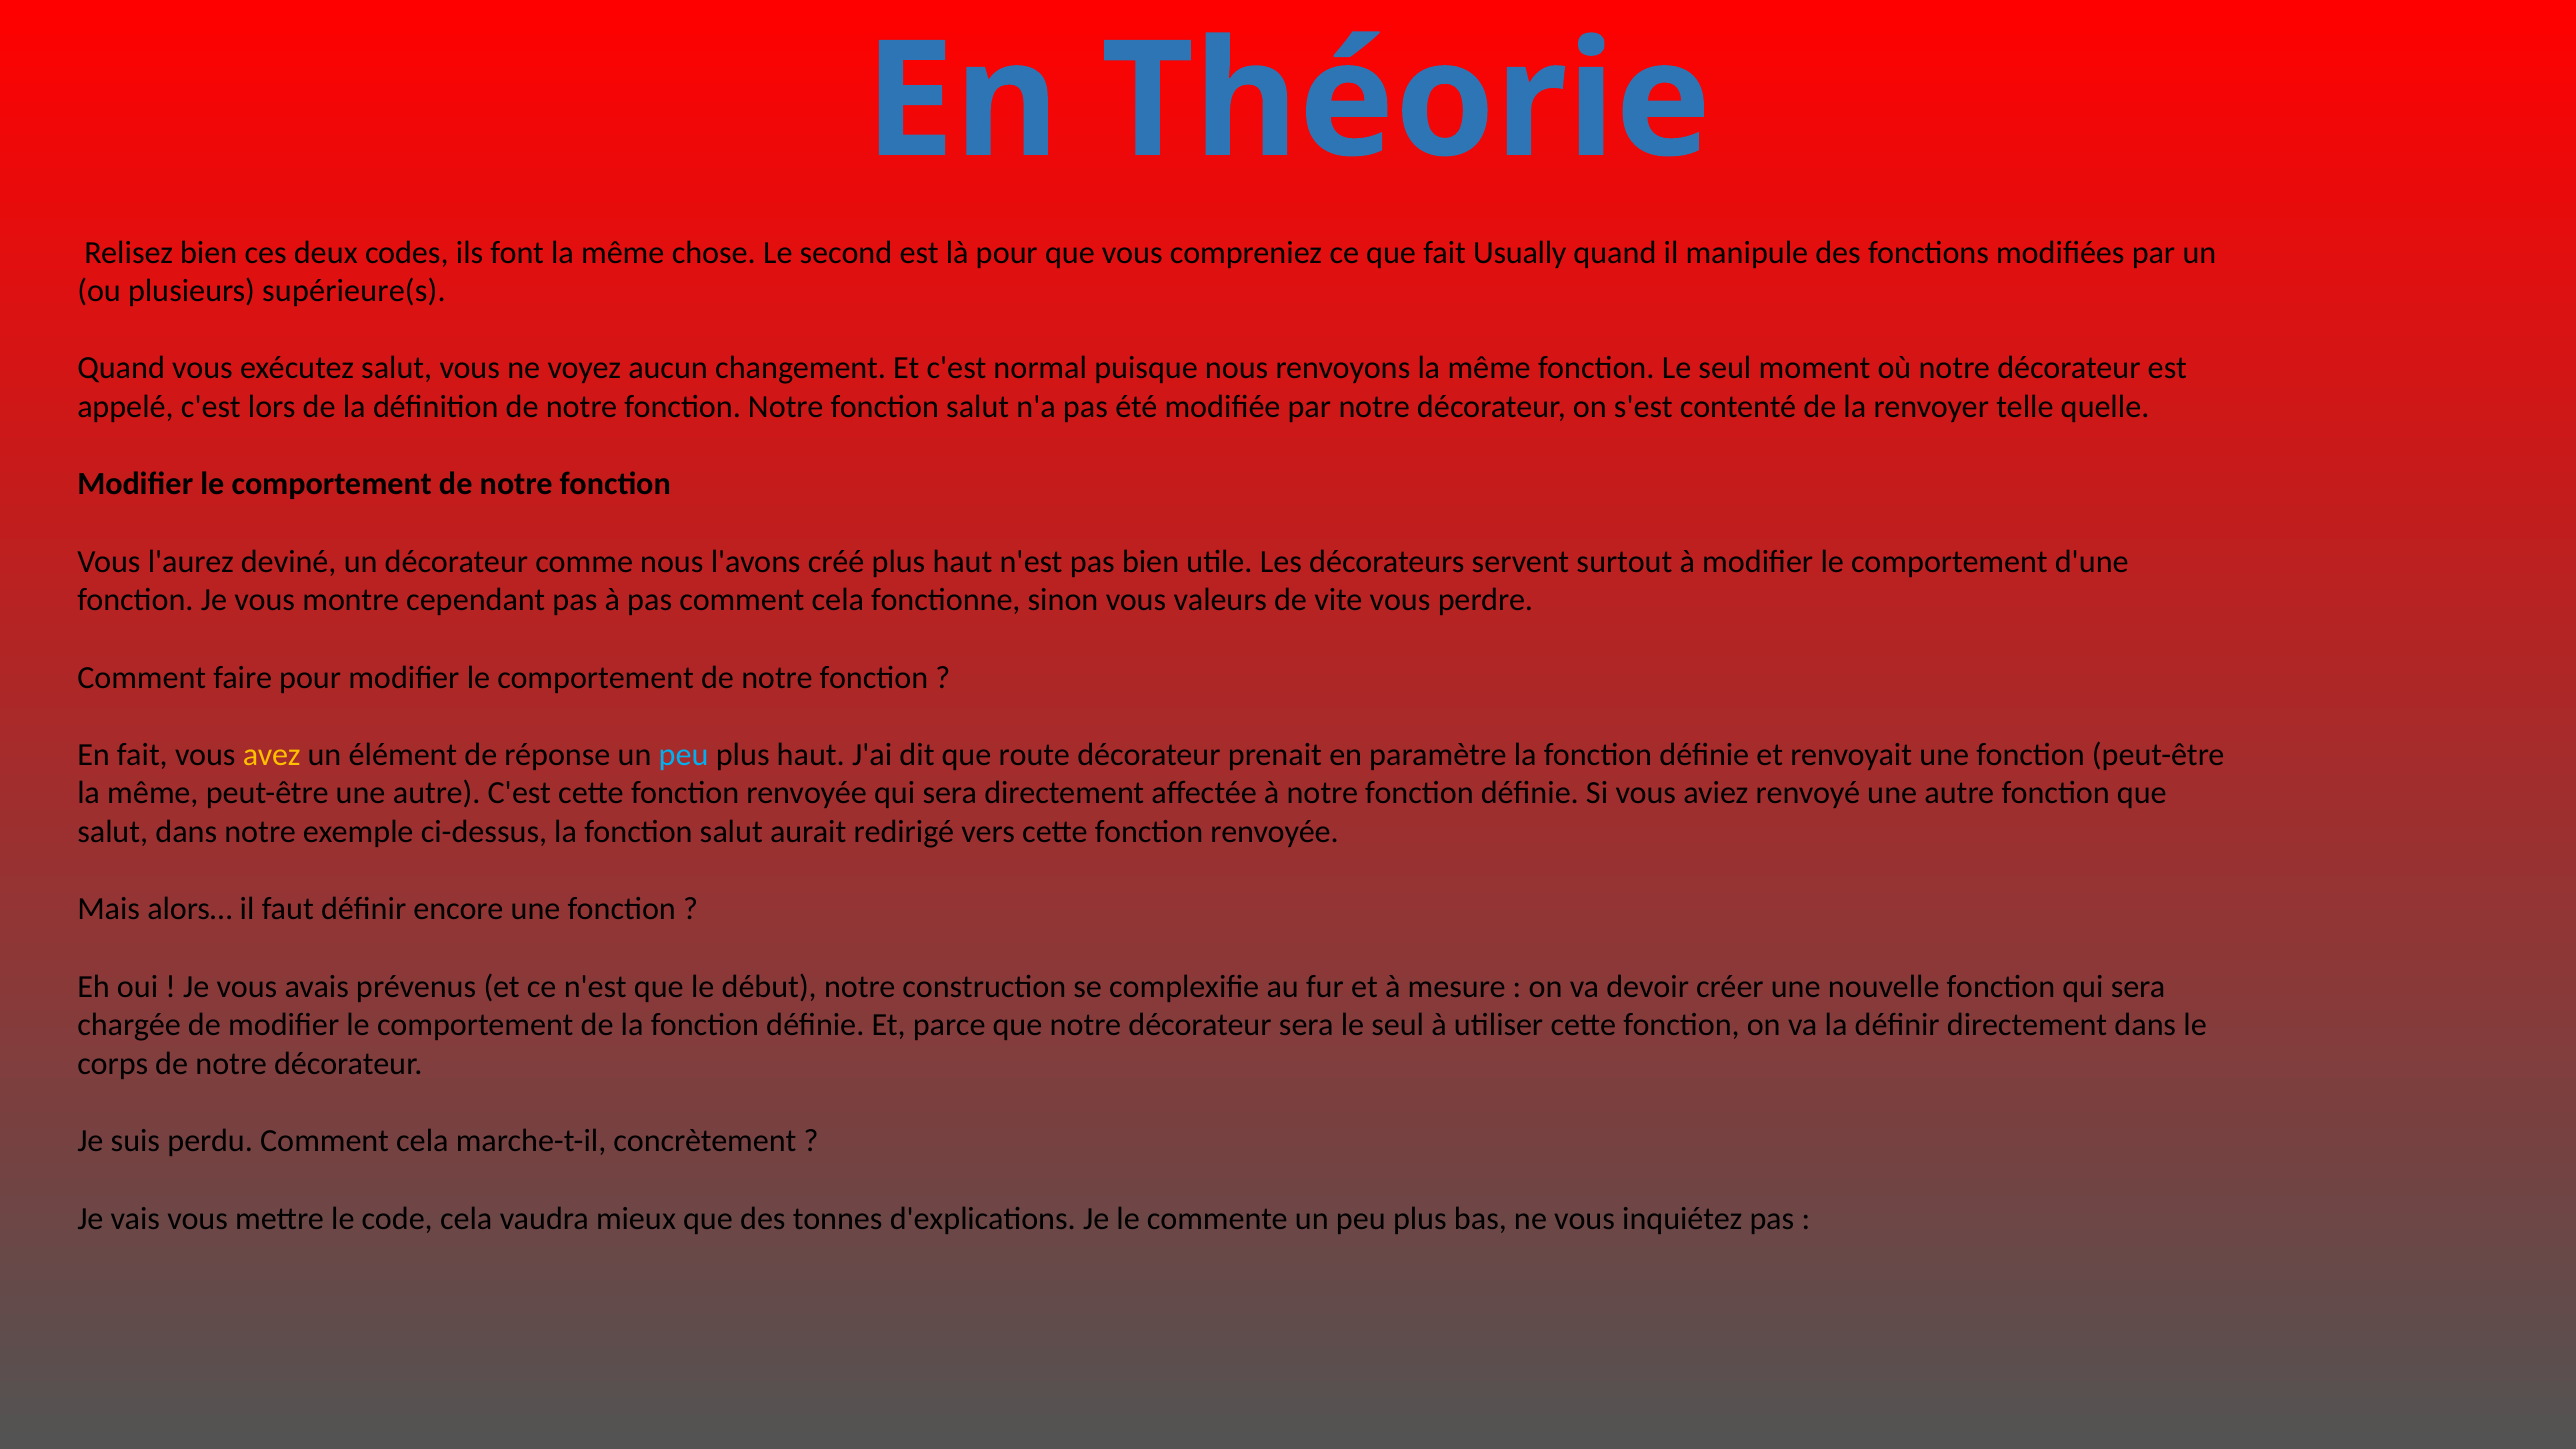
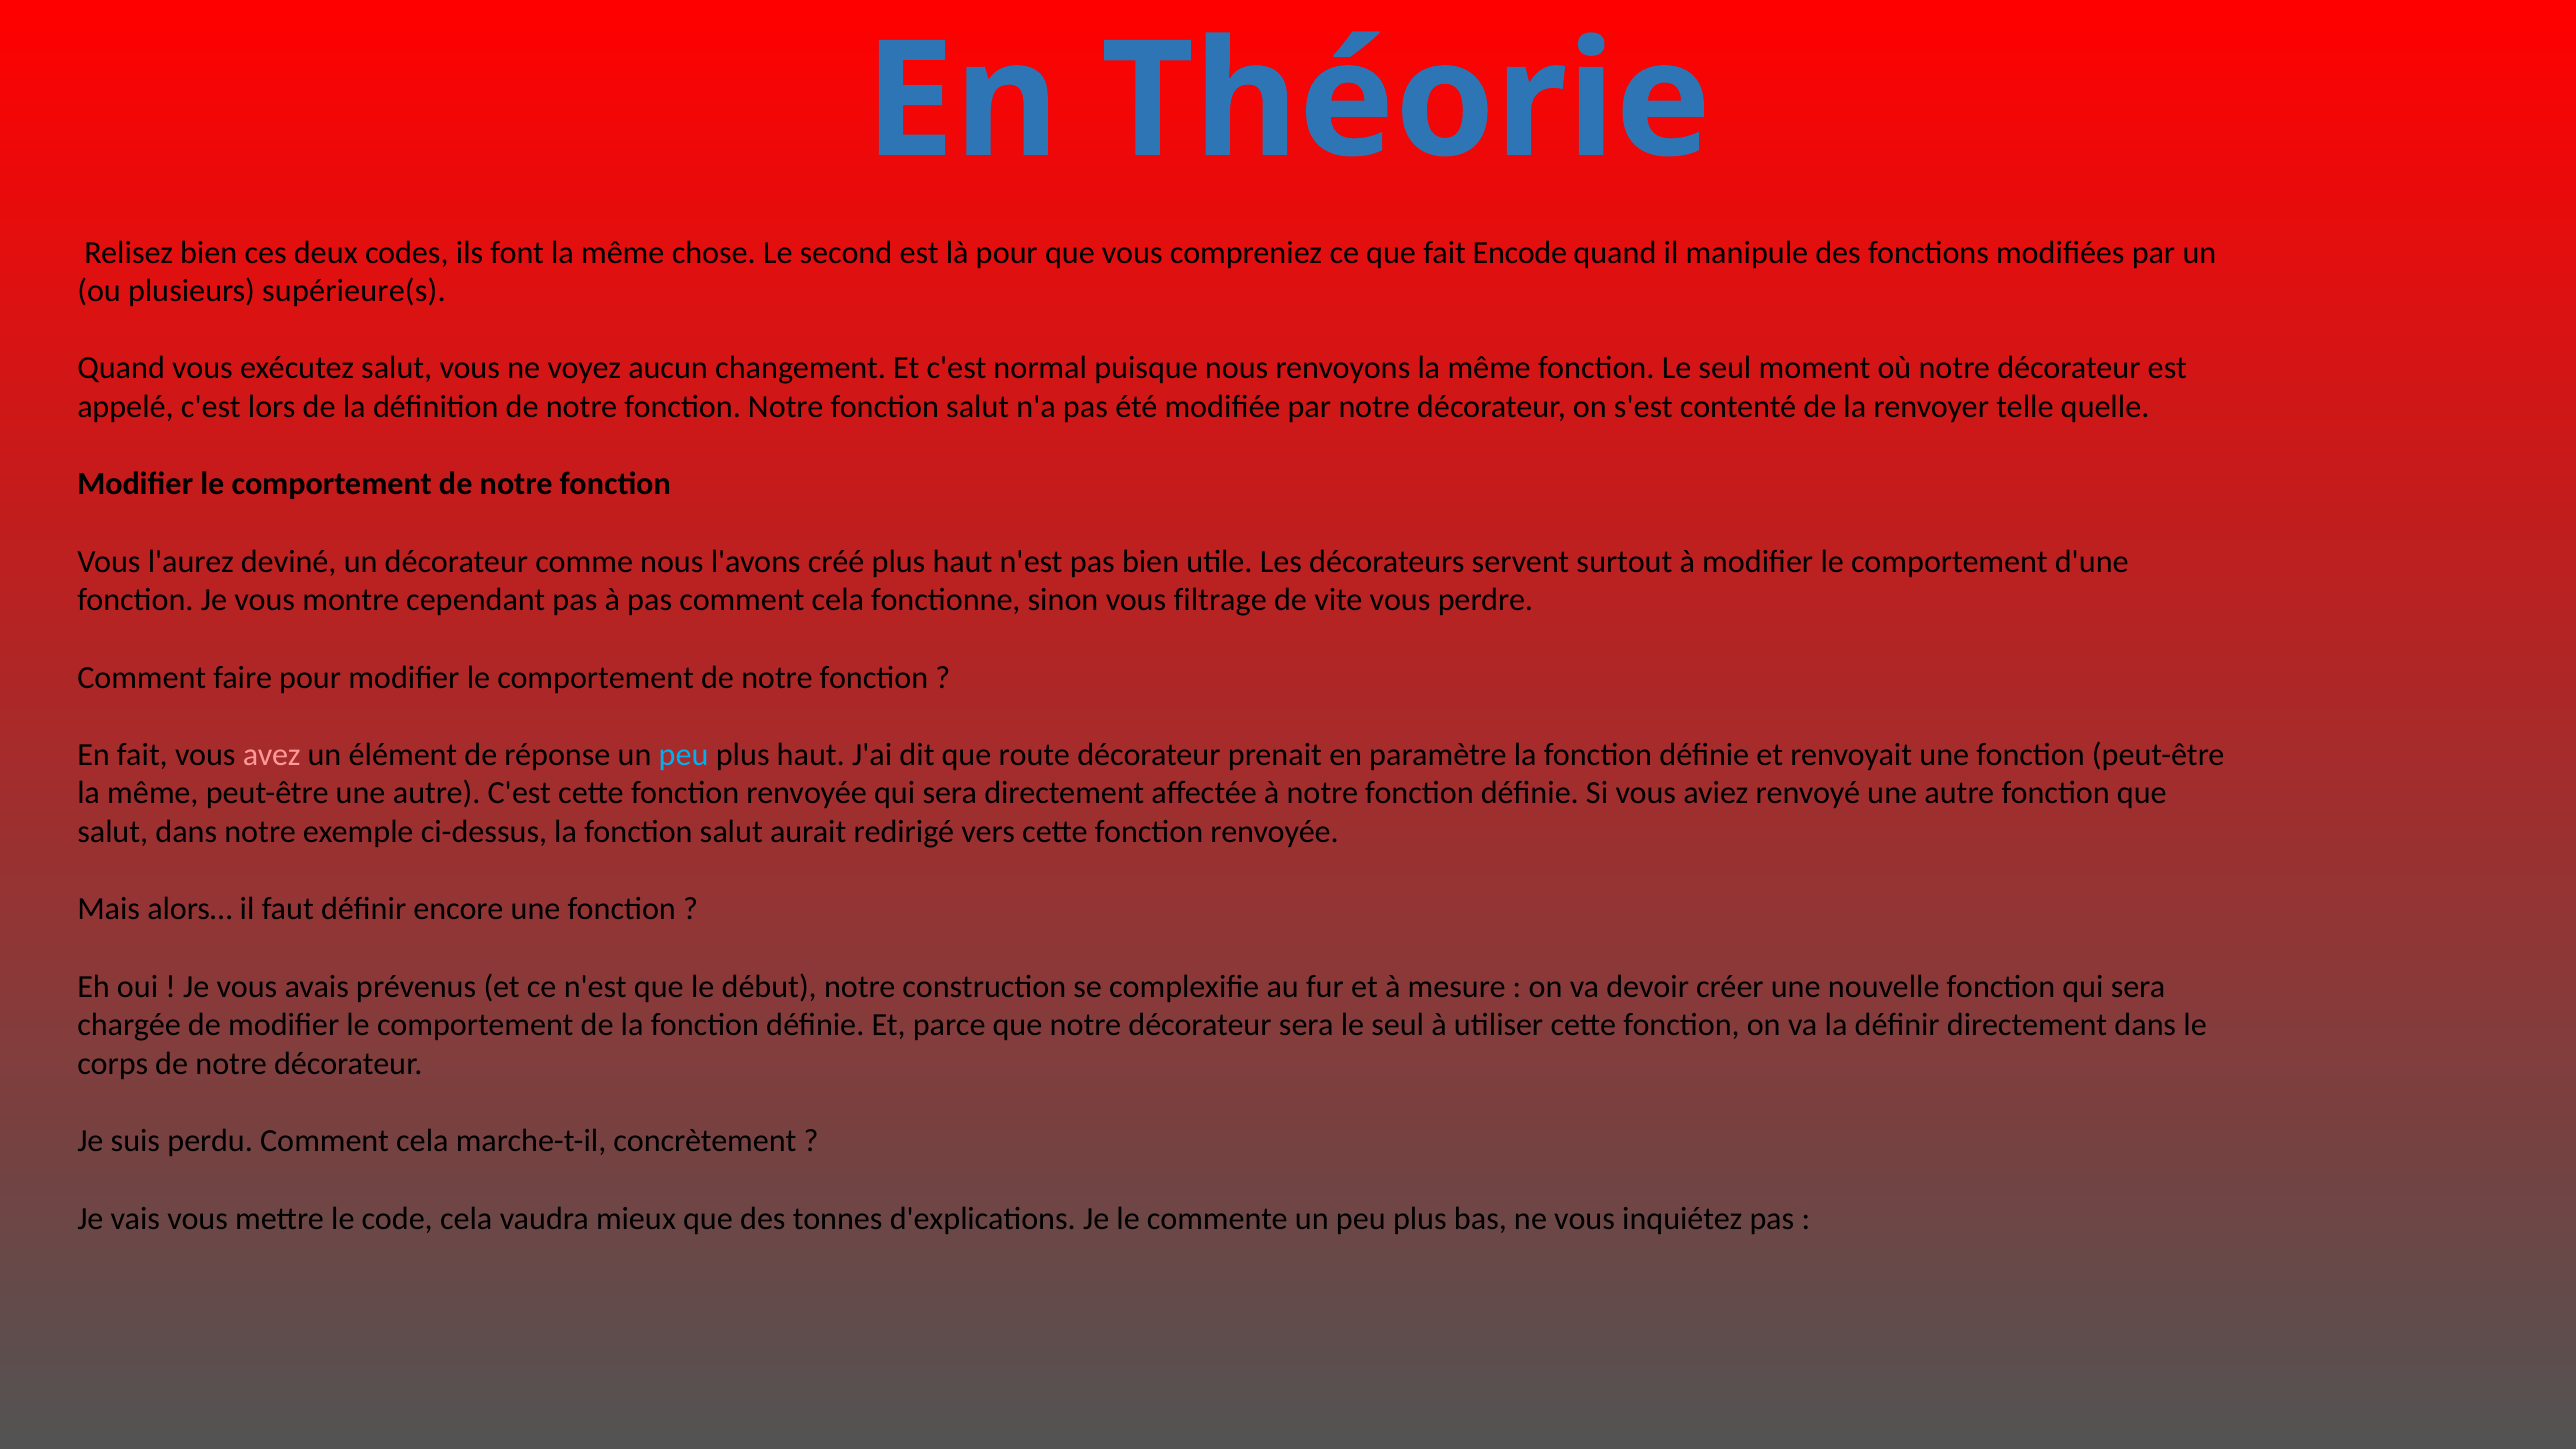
Usually: Usually -> Encode
valeurs: valeurs -> filtrage
avez colour: yellow -> pink
